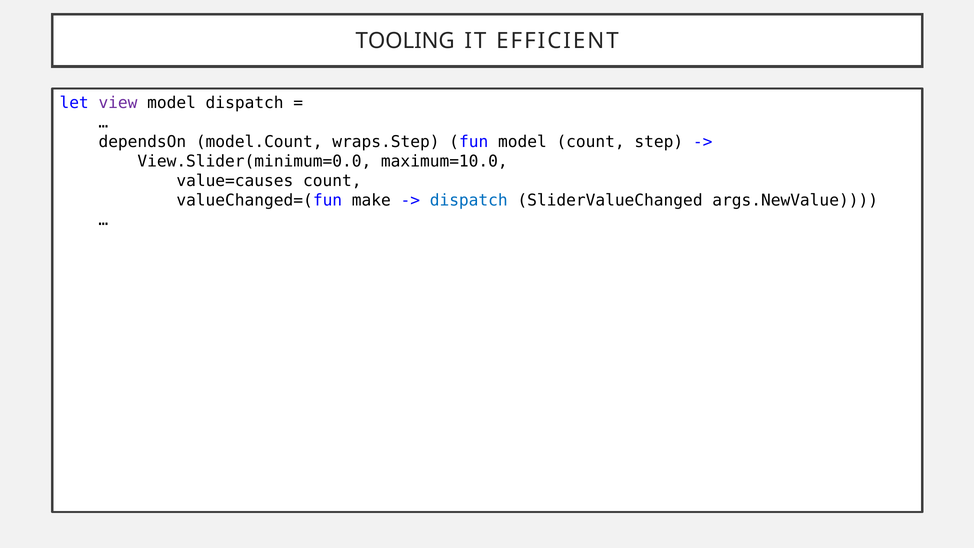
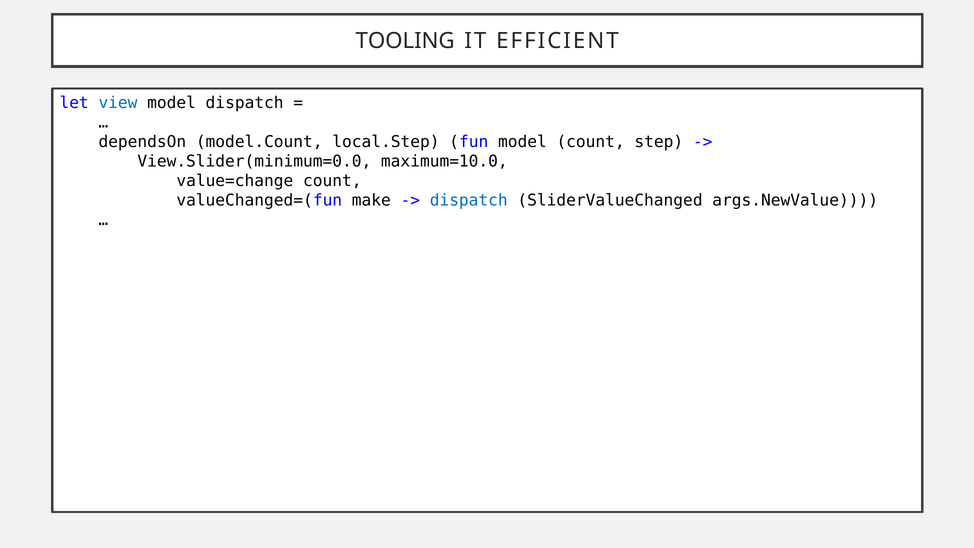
view colour: purple -> blue
wraps.Step: wraps.Step -> local.Step
value=causes: value=causes -> value=change
